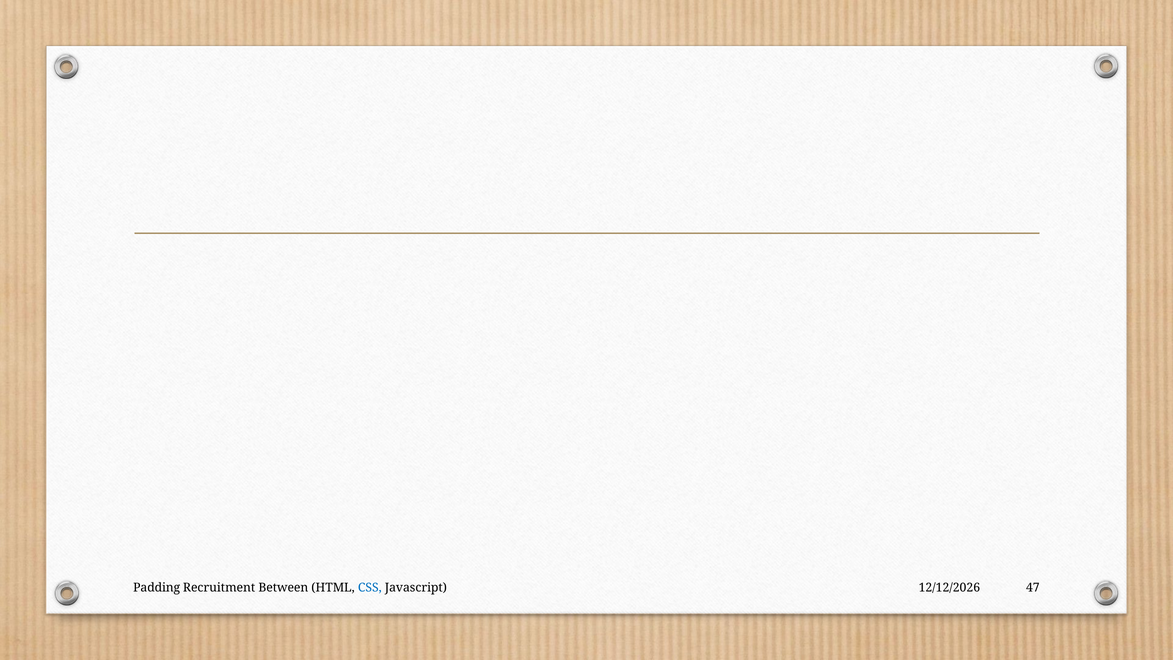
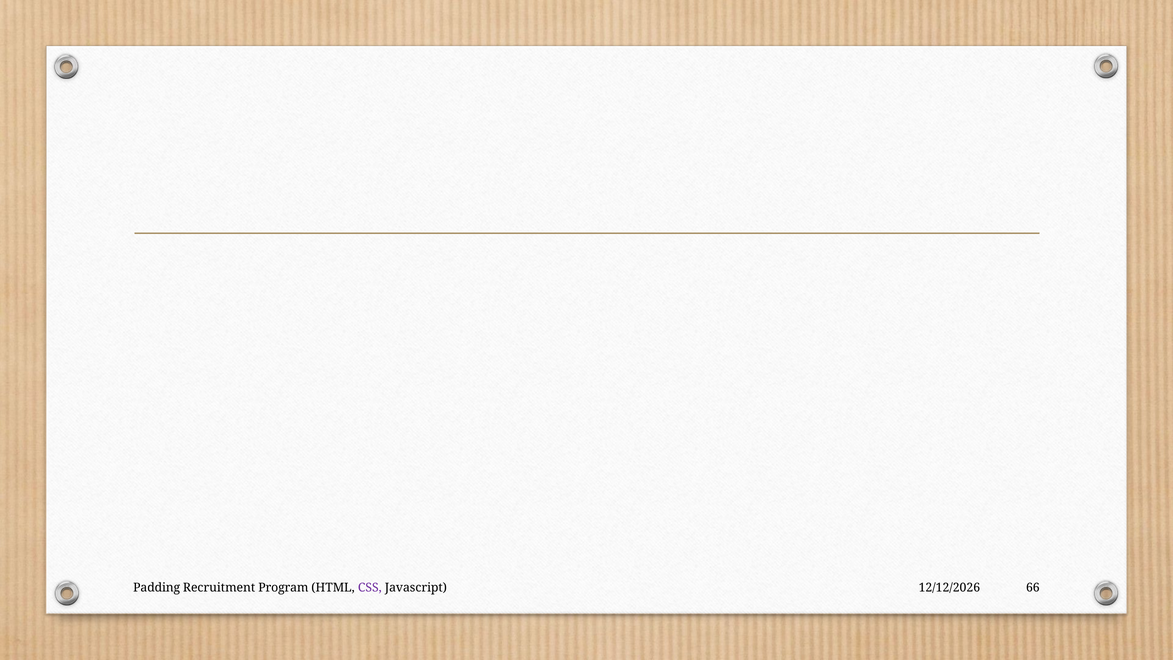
Between: Between -> Program
CSS colour: blue -> purple
47: 47 -> 66
